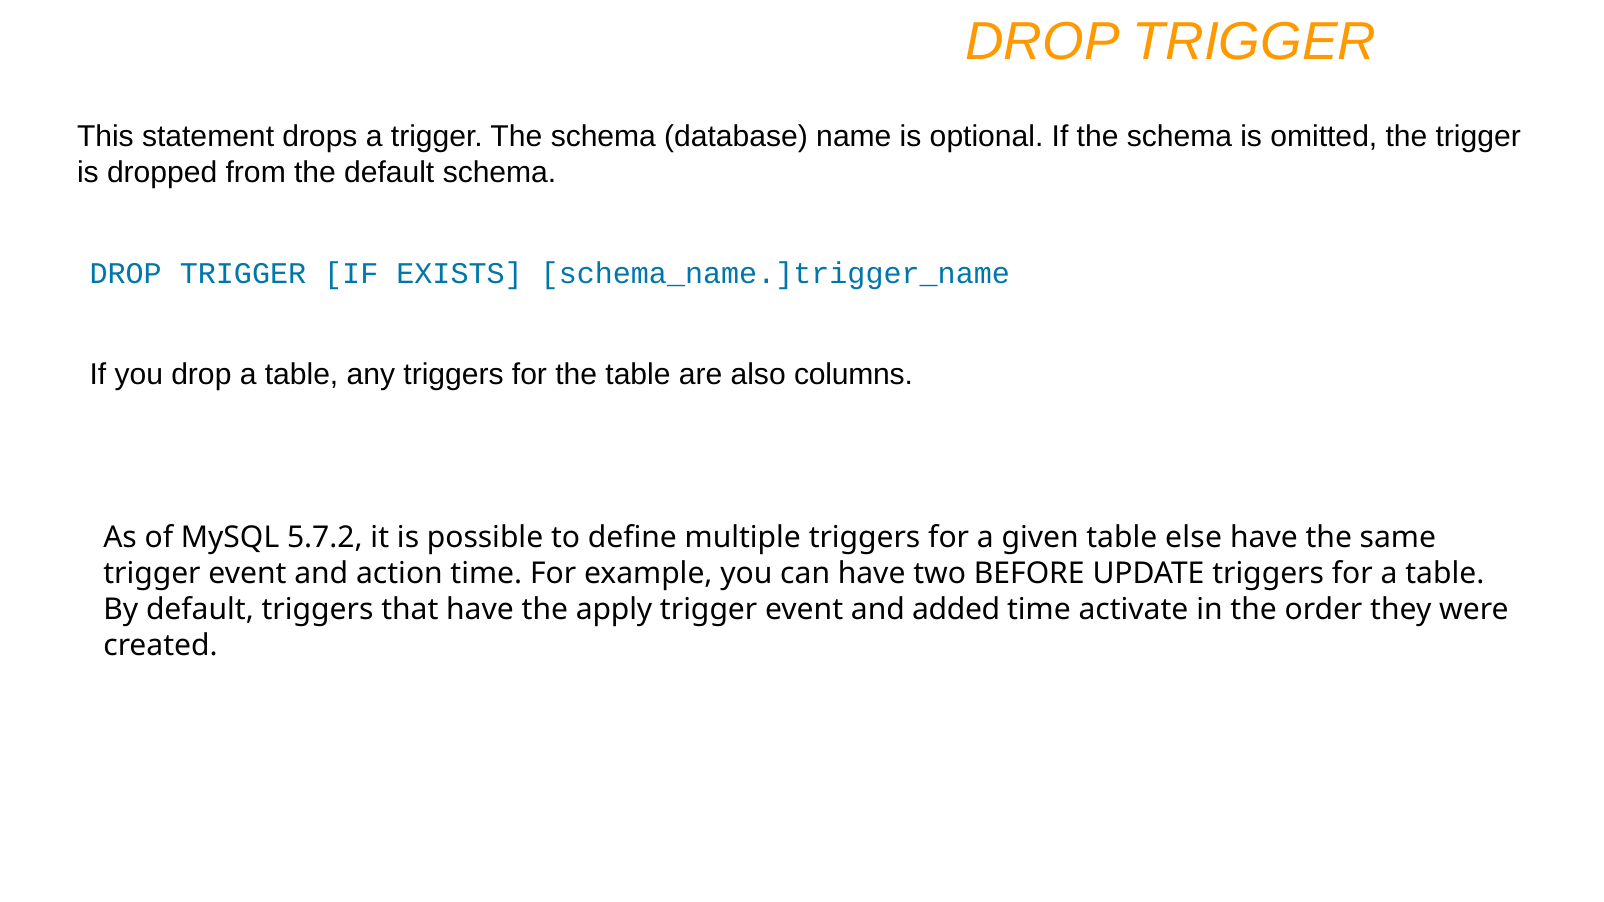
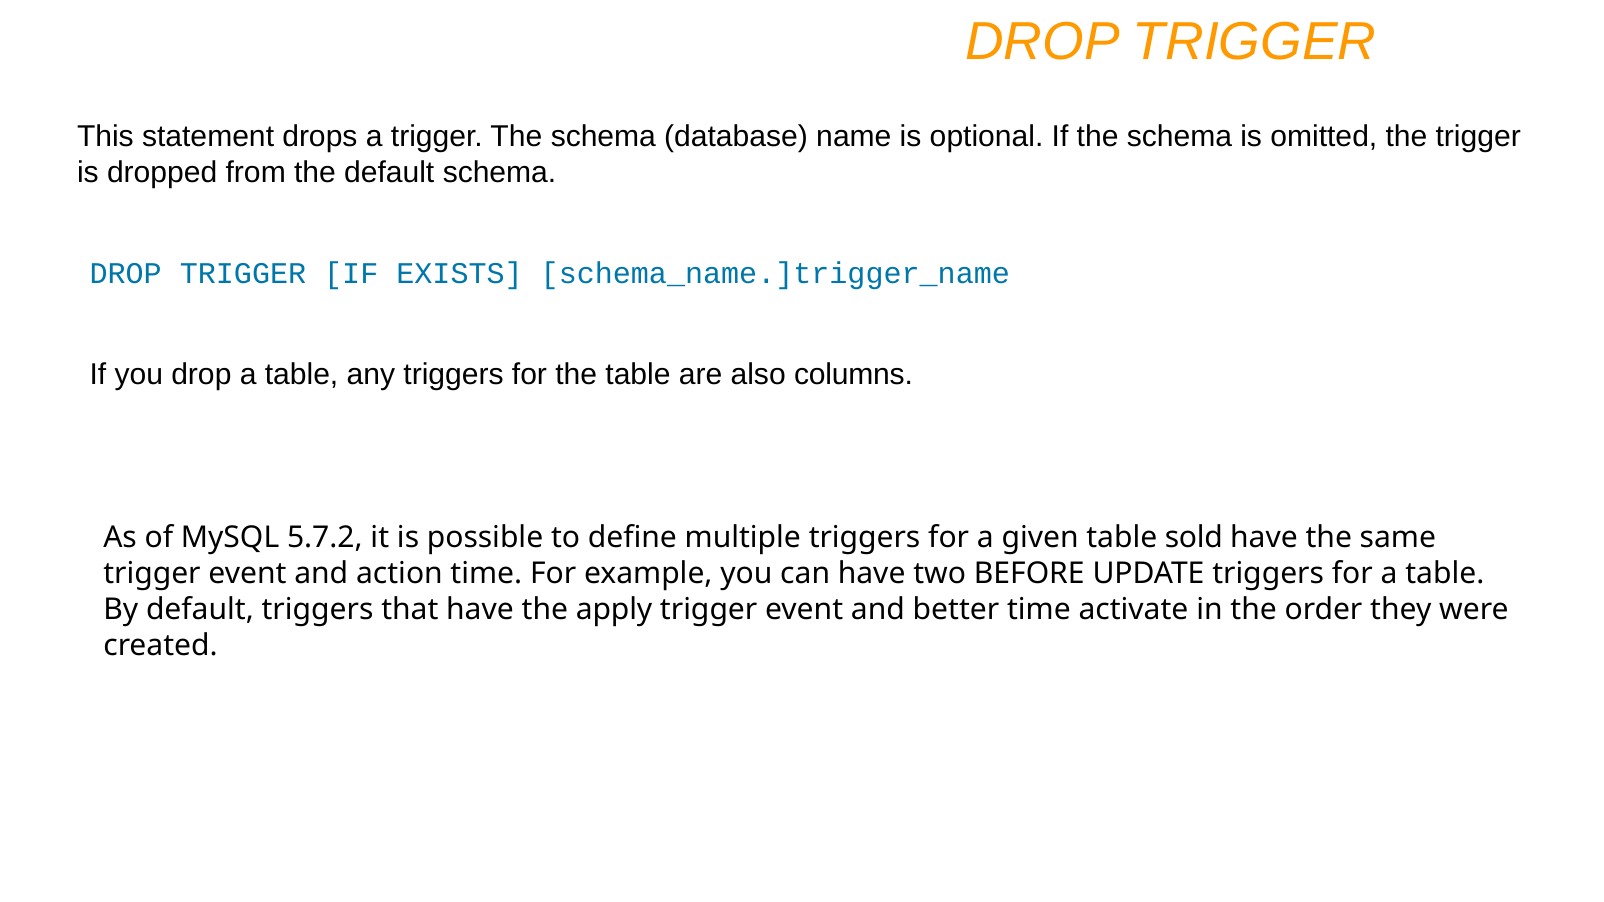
else: else -> sold
added: added -> better
